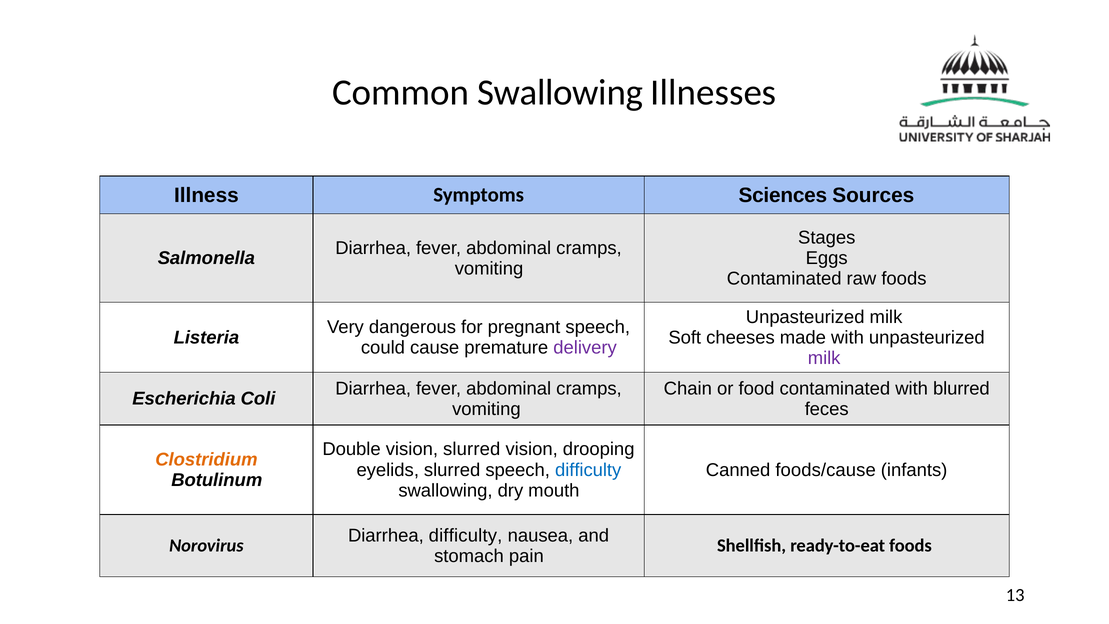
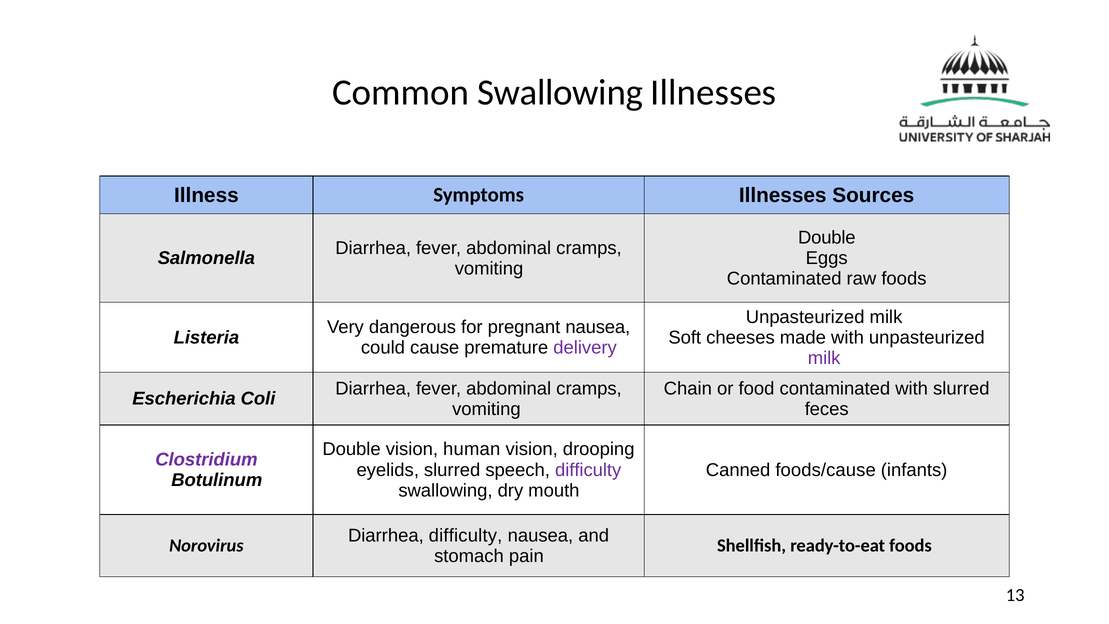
Symptoms Sciences: Sciences -> Illnesses
Stages at (827, 238): Stages -> Double
pregnant speech: speech -> nausea
with blurred: blurred -> slurred
vision slurred: slurred -> human
Clostridium colour: orange -> purple
difficulty at (588, 470) colour: blue -> purple
